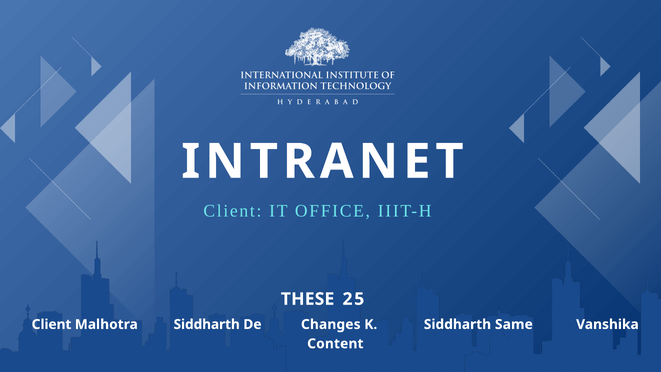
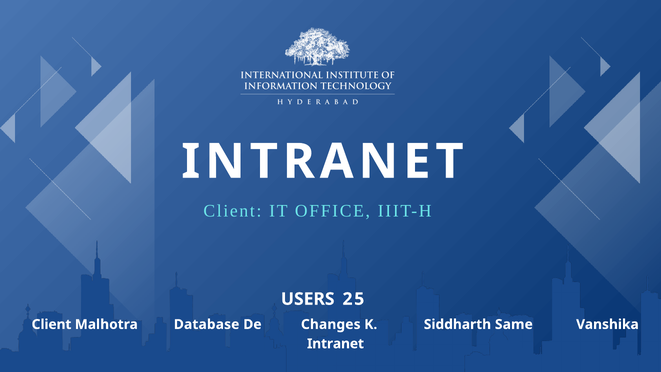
THESE: THESE -> USERS
Malhotra Siddharth: Siddharth -> Database
Content at (335, 344): Content -> Intranet
